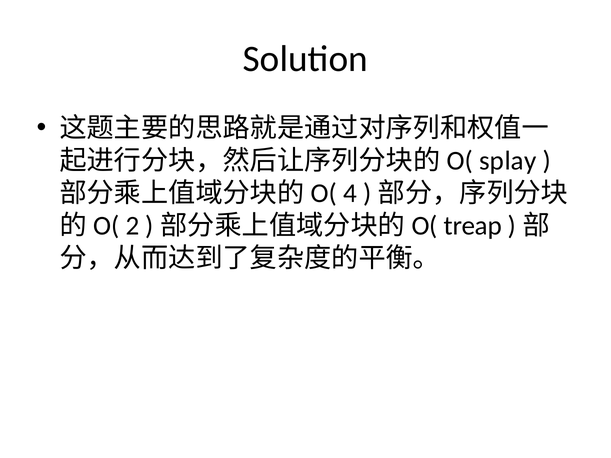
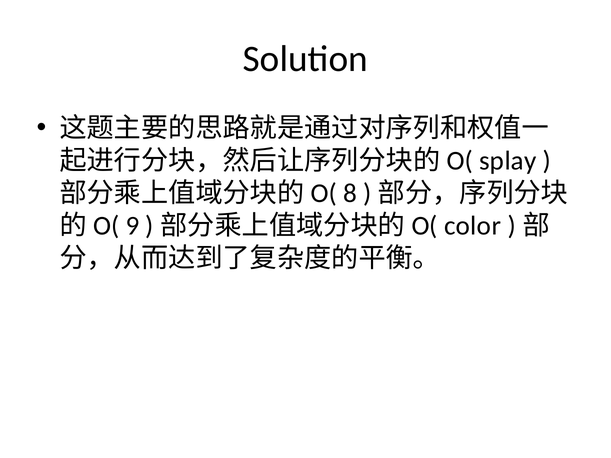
4: 4 -> 8
2: 2 -> 9
treap: treap -> color
